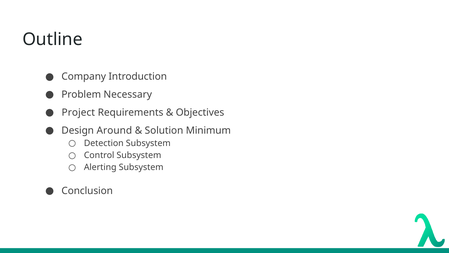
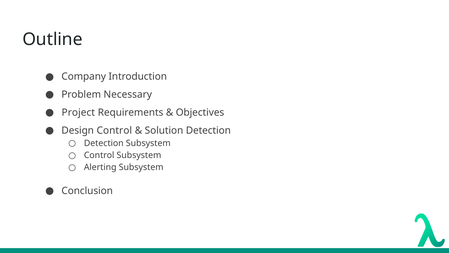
Design Around: Around -> Control
Solution Minimum: Minimum -> Detection
